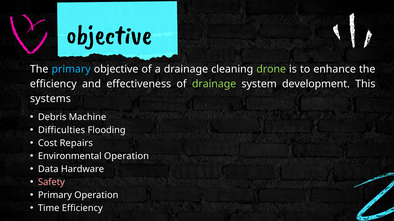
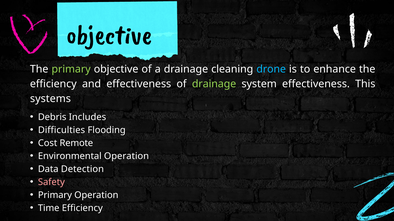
primary at (71, 69) colour: light blue -> light green
drone colour: light green -> light blue
system development: development -> effectiveness
Machine: Machine -> Includes
Repairs: Repairs -> Remote
Hardware: Hardware -> Detection
